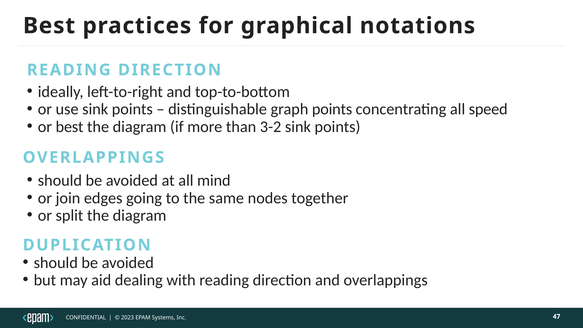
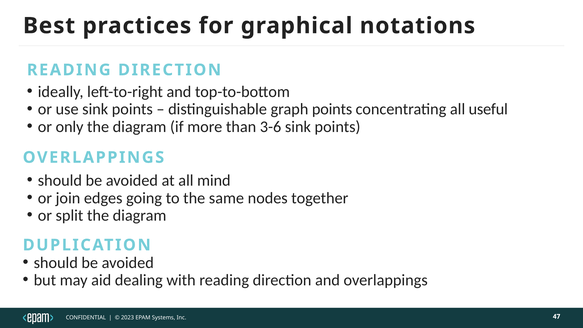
speed: speed -> useful
or best: best -> only
3-2: 3-2 -> 3-6
